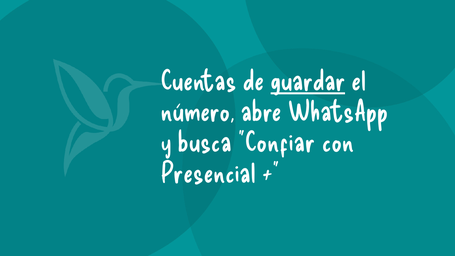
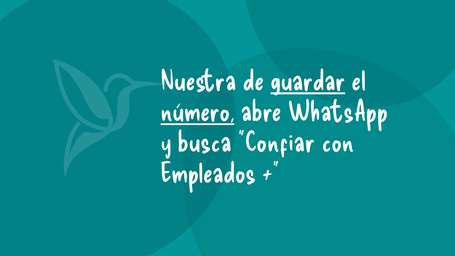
Cuentas: Cuentas -> Nuestra
número underline: none -> present
Presencial: Presencial -> Empleados
